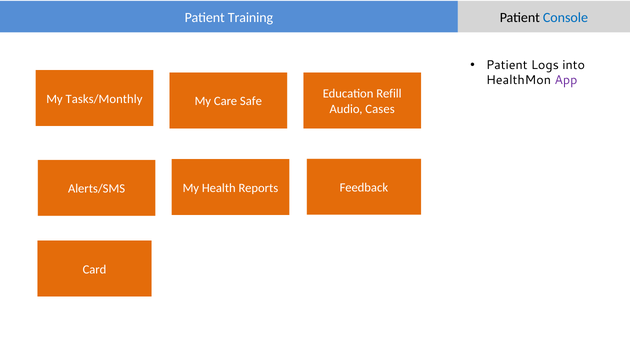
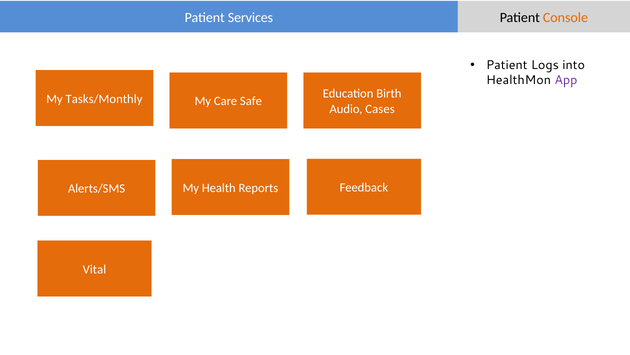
Training: Training -> Services
Console colour: blue -> orange
Refill: Refill -> Birth
Card: Card -> Vital
